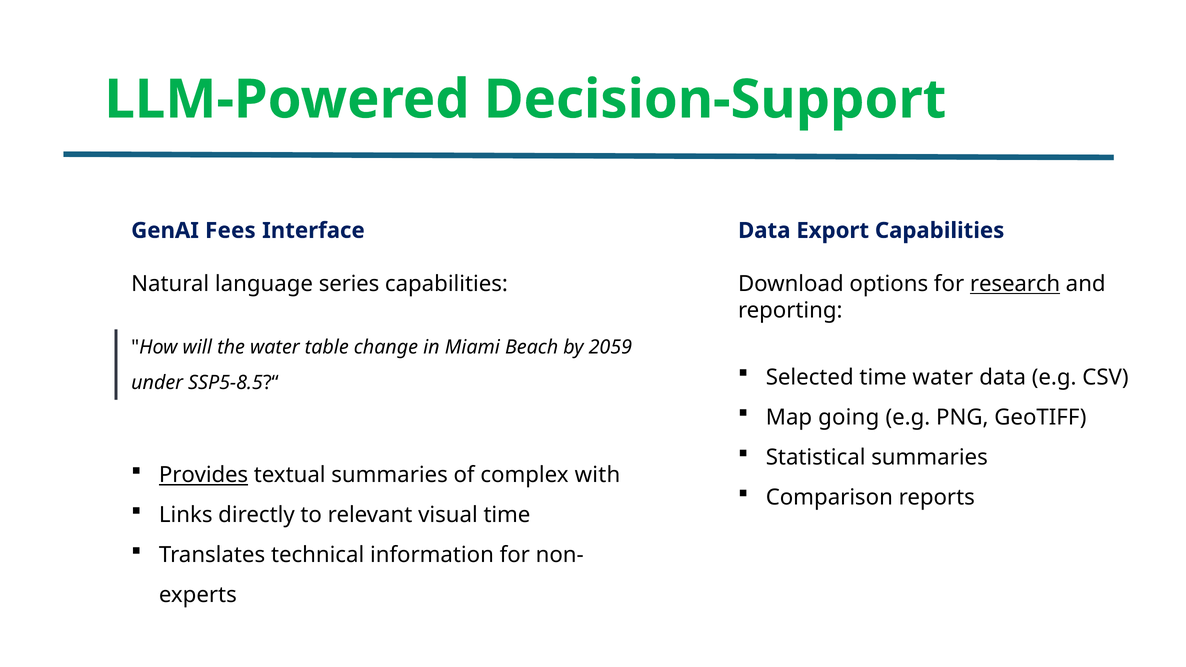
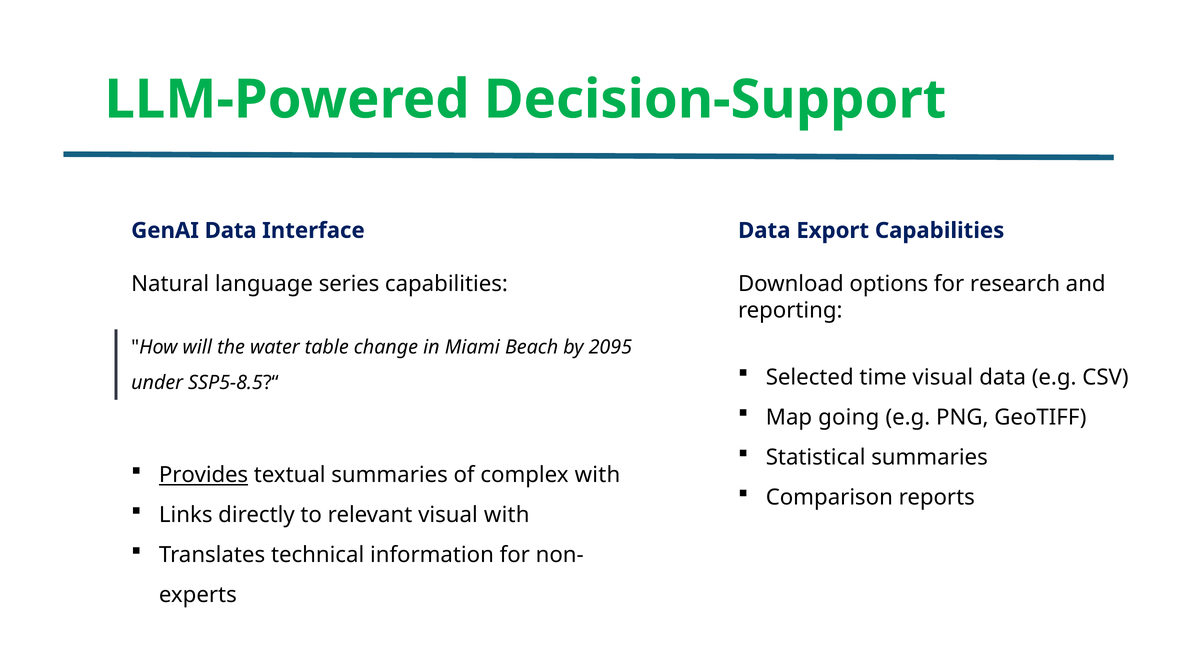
GenAI Fees: Fees -> Data
research underline: present -> none
2059: 2059 -> 2095
time water: water -> visual
visual time: time -> with
